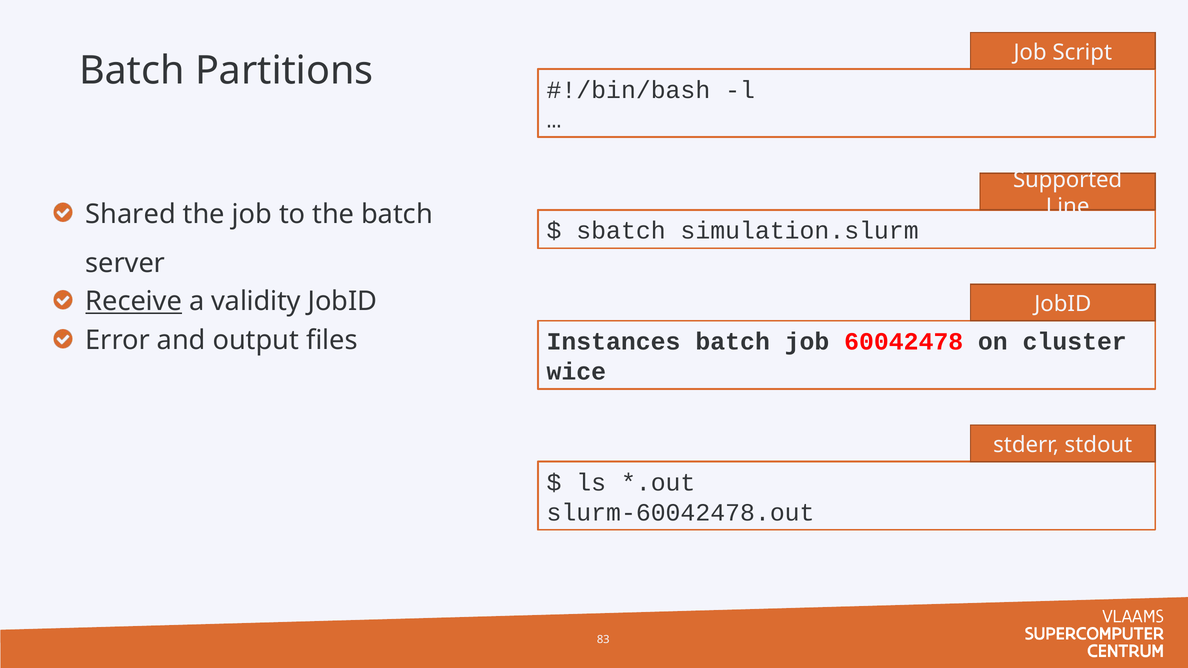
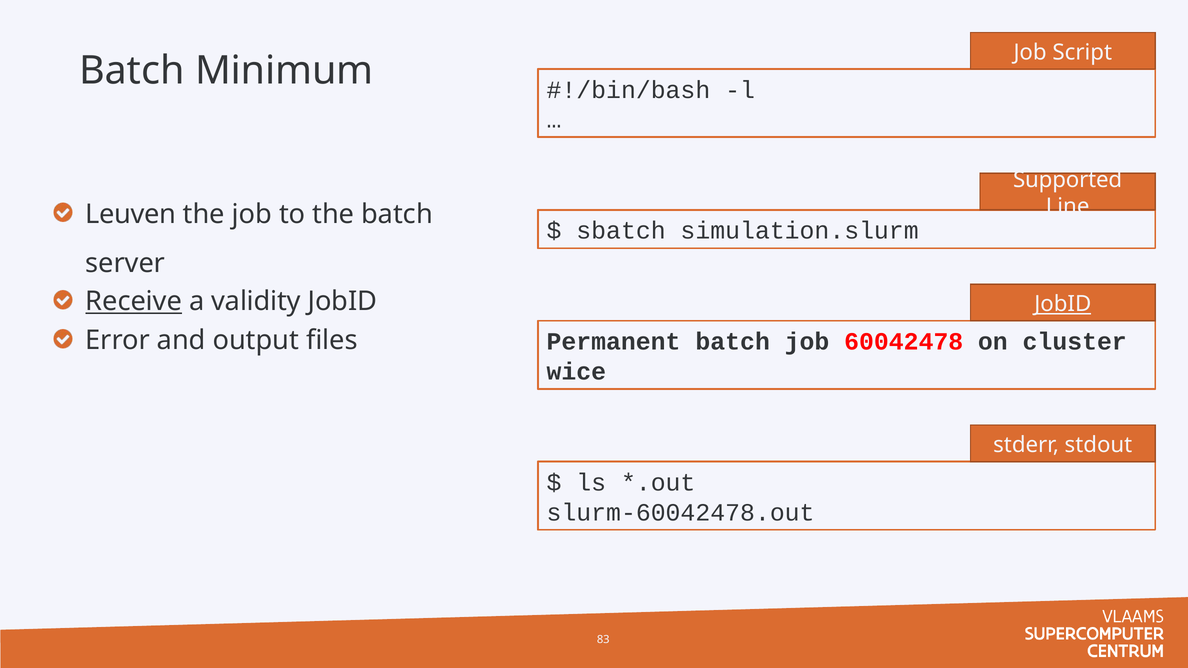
Partitions: Partitions -> Minimum
Shared: Shared -> Leuven
JobID at (1063, 304) underline: none -> present
Instances: Instances -> Permanent
